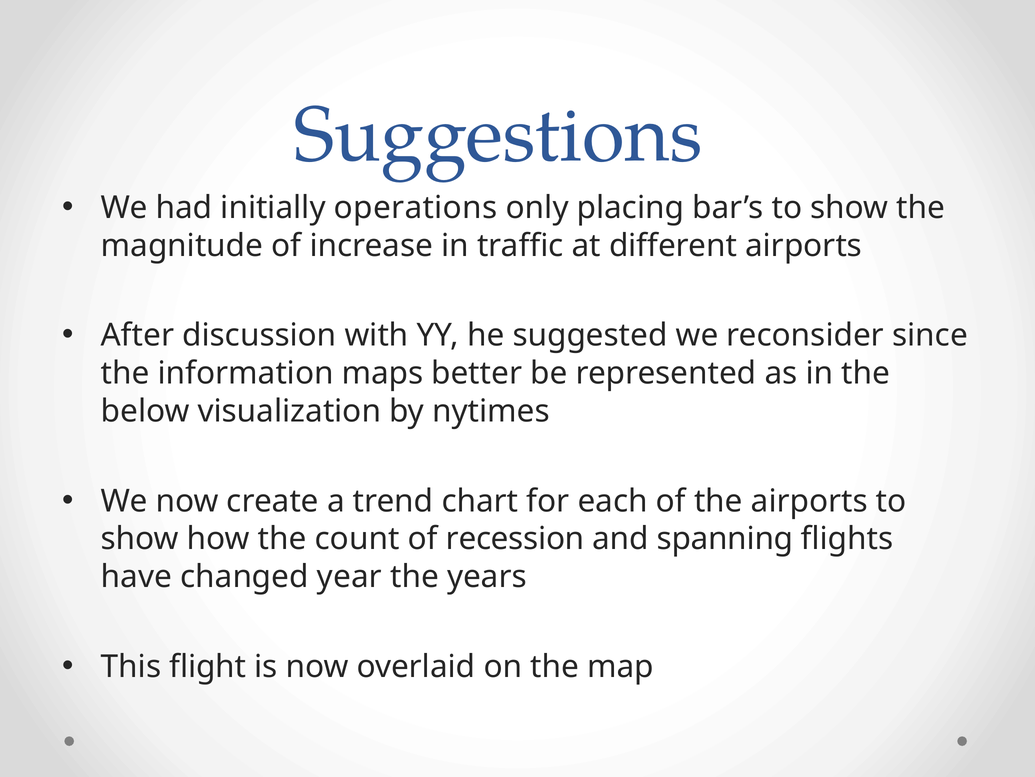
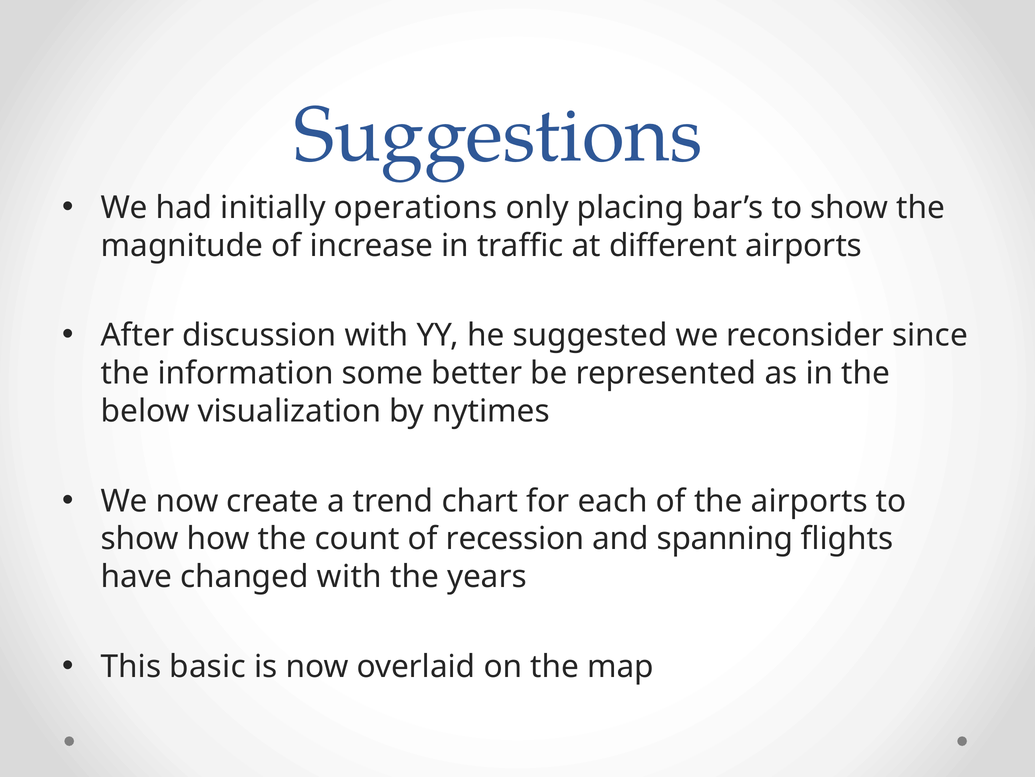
maps: maps -> some
changed year: year -> with
flight: flight -> basic
